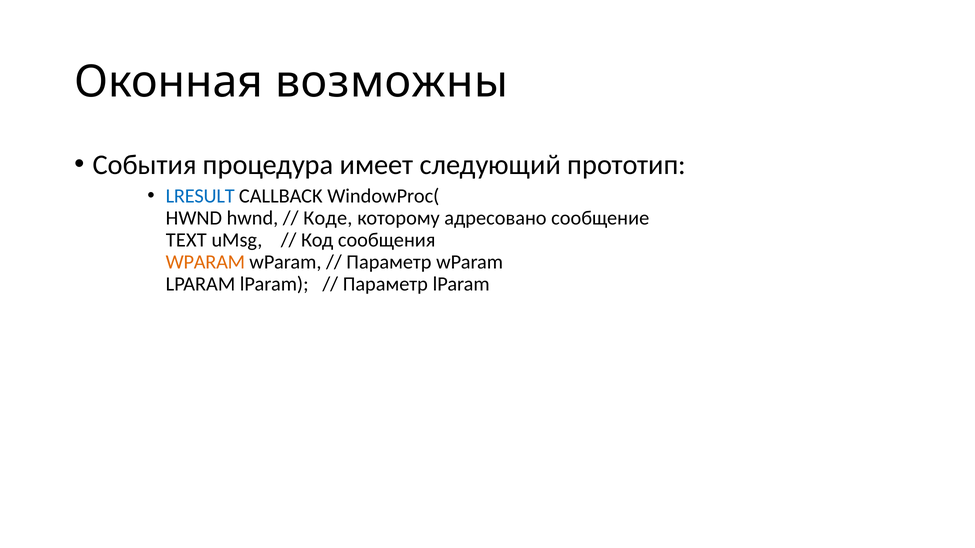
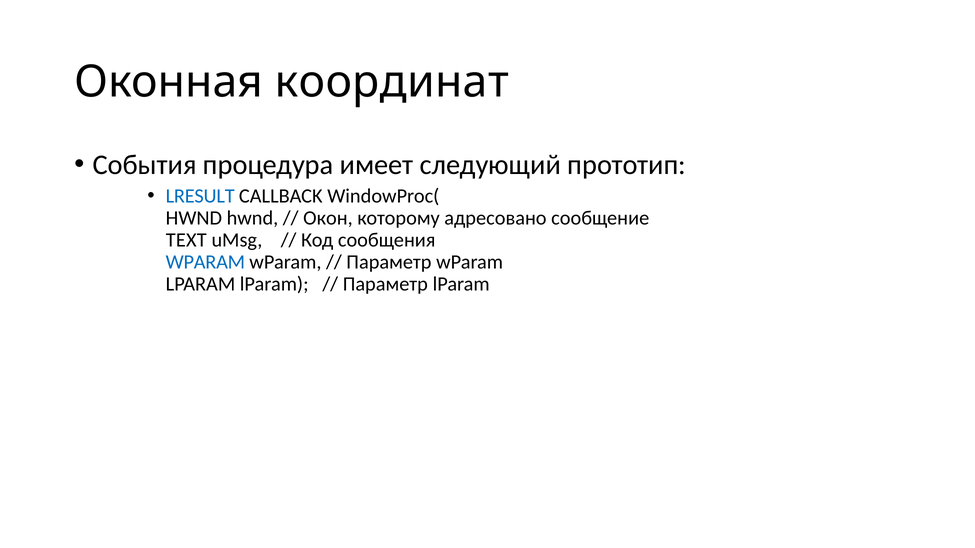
возможны: возможны -> координат
Коде: Коде -> Окон
WPARAM at (205, 262) colour: orange -> blue
